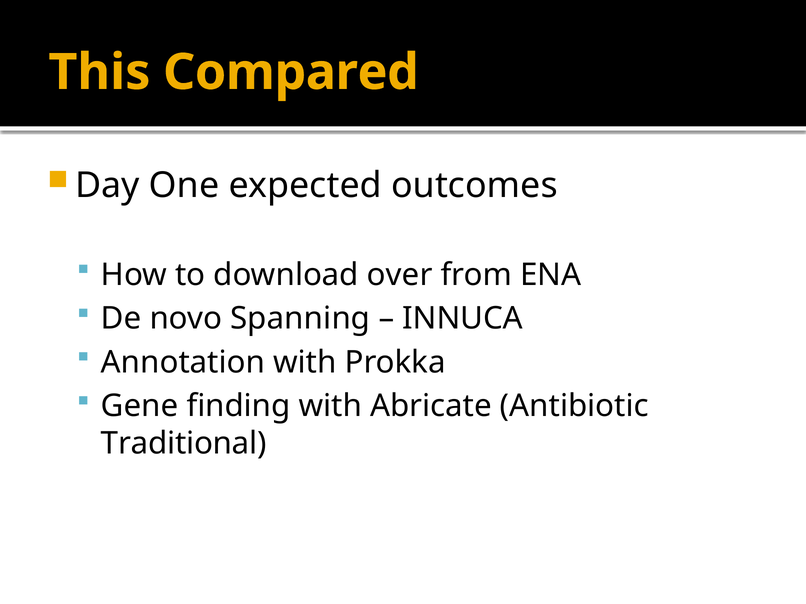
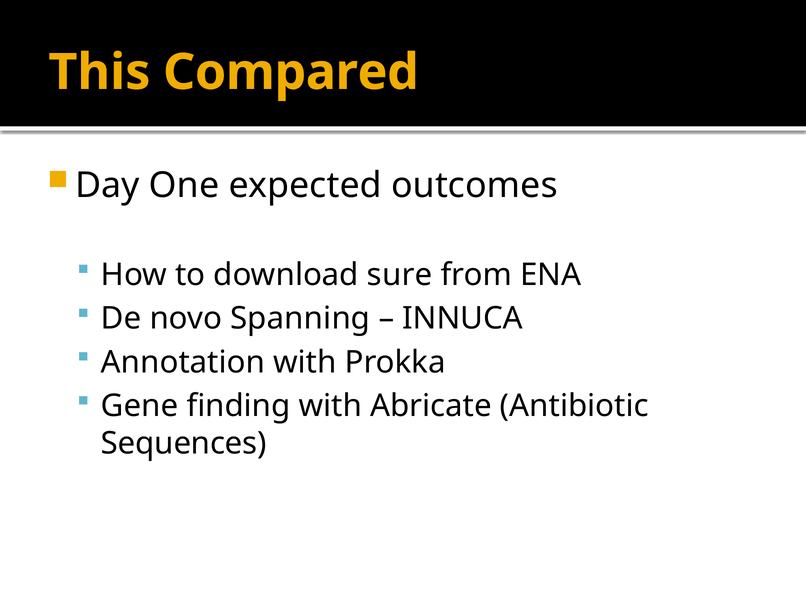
over: over -> sure
Traditional: Traditional -> Sequences
